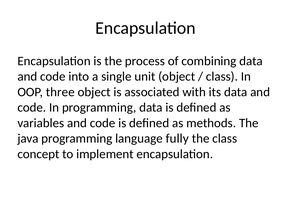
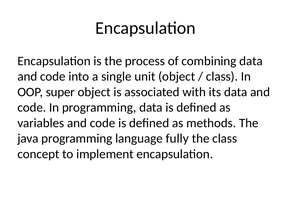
three: three -> super
